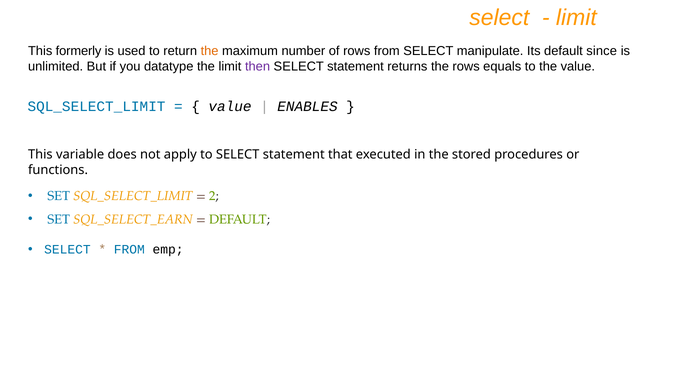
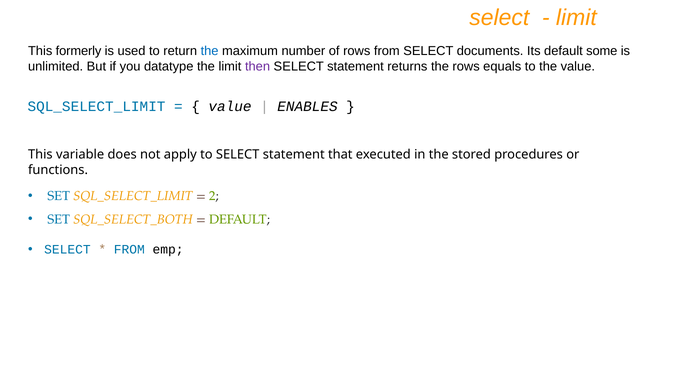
the at (210, 51) colour: orange -> blue
manipulate: manipulate -> documents
since: since -> some
SQL_SELECT_EARN: SQL_SELECT_EARN -> SQL_SELECT_BOTH
